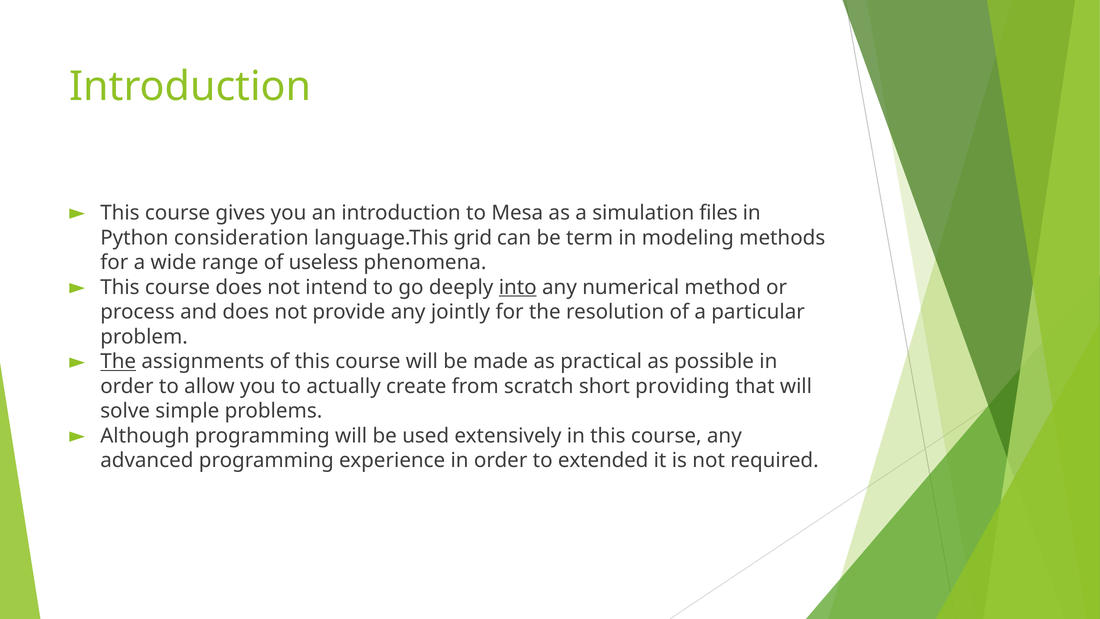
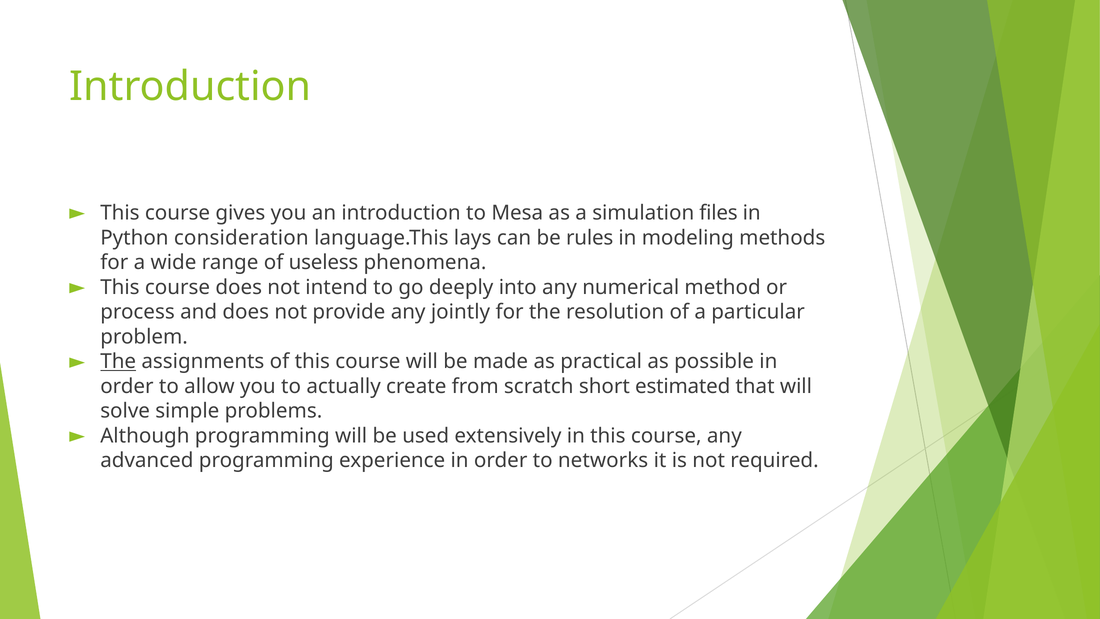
grid: grid -> lays
term: term -> rules
into underline: present -> none
providing: providing -> estimated
extended: extended -> networks
